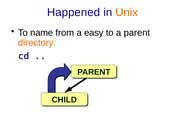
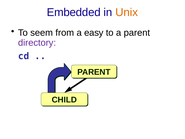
Happened: Happened -> Embedded
name: name -> seem
directory colour: orange -> purple
